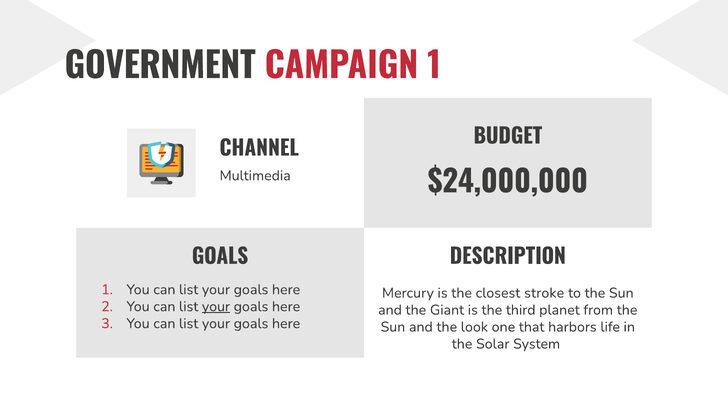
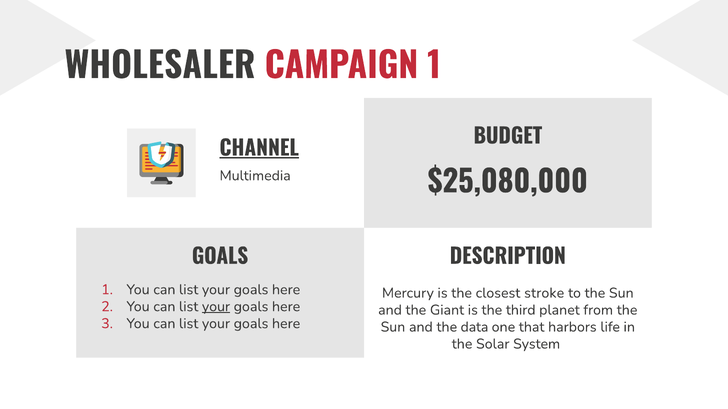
GOVERNMENT: GOVERNMENT -> WHOLESALER
CHANNEL underline: none -> present
$24,000,000: $24,000,000 -> $25,080,000
look: look -> data
